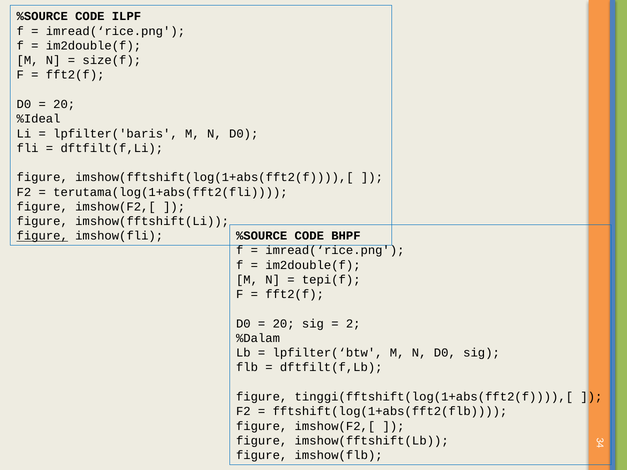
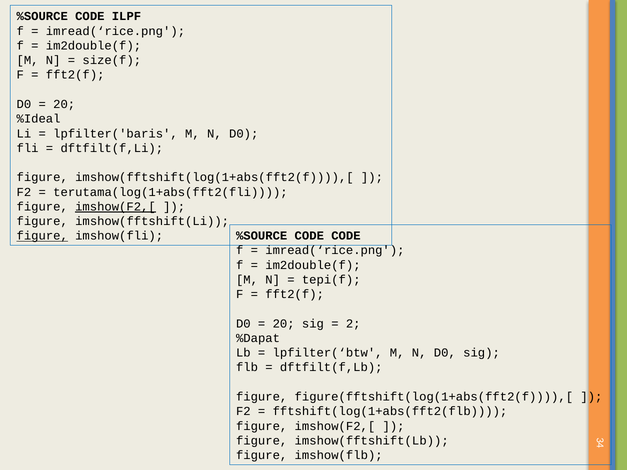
imshow(F2,[ at (115, 207) underline: none -> present
CODE BHPF: BHPF -> CODE
%Dalam: %Dalam -> %Dapat
tinggi(fftshift(log(1+abs(fft2(f)))),[: tinggi(fftshift(log(1+abs(fft2(f)))),[ -> figure(fftshift(log(1+abs(fft2(f)))),[
